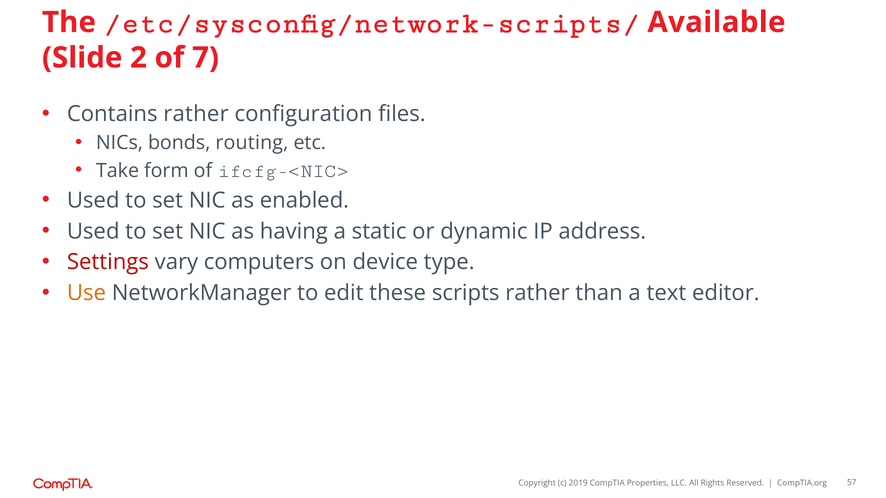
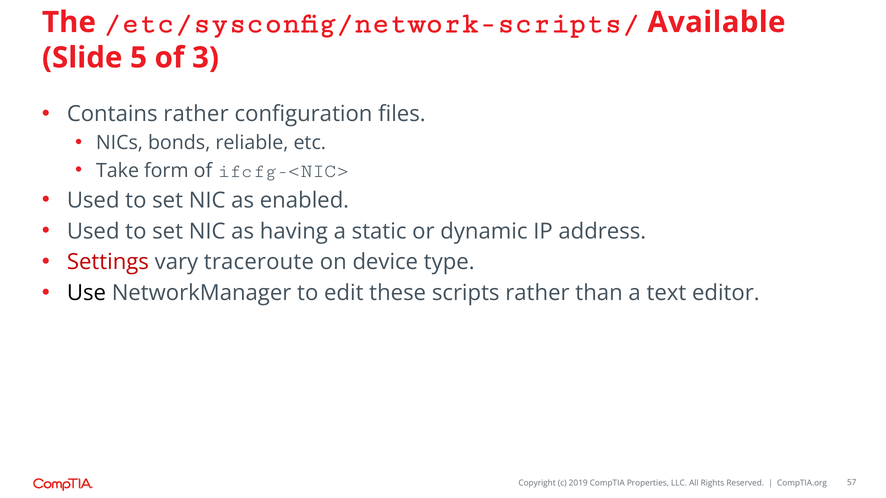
2: 2 -> 5
7: 7 -> 3
routing: routing -> reliable
computers: computers -> traceroute
Use colour: orange -> black
